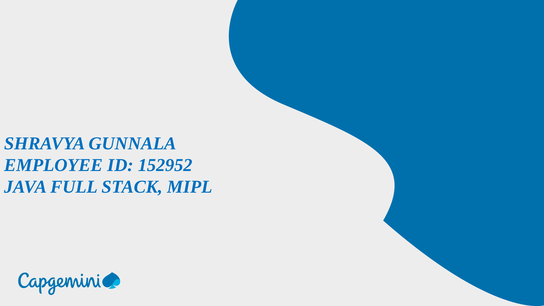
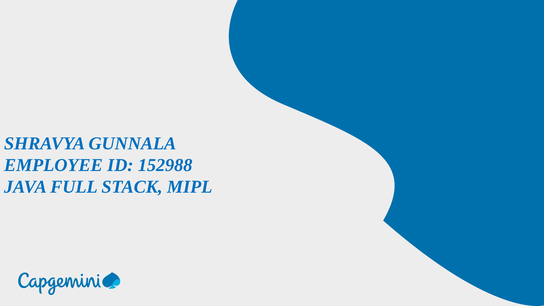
152952: 152952 -> 152988
